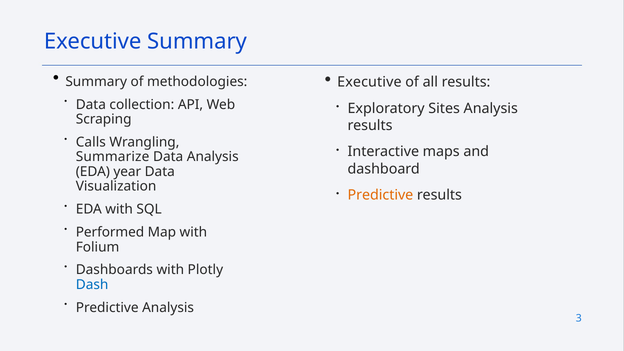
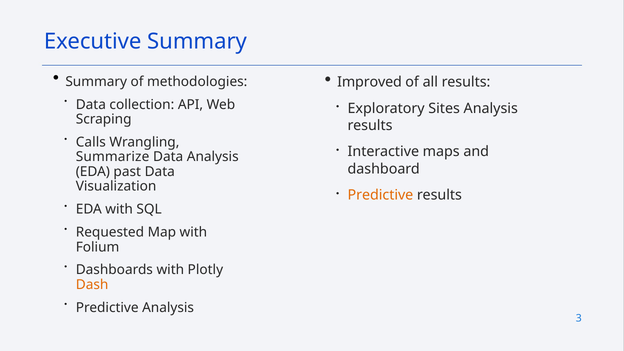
Executive at (369, 82): Executive -> Improved
year: year -> past
Performed: Performed -> Requested
Dash colour: blue -> orange
